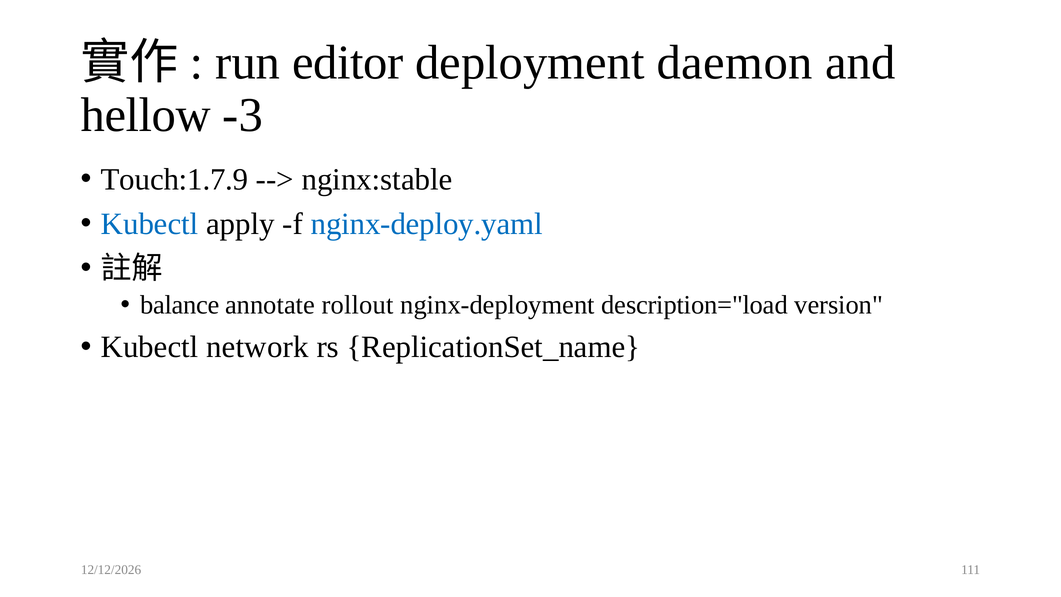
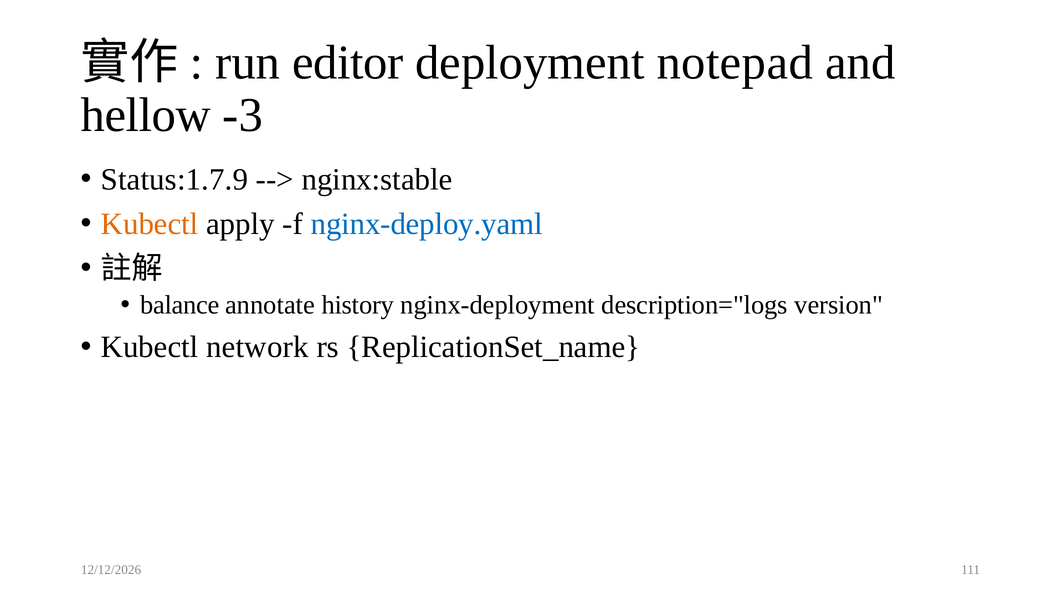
daemon: daemon -> notepad
Touch:1.7.9: Touch:1.7.9 -> Status:1.7.9
Kubectl at (150, 224) colour: blue -> orange
rollout: rollout -> history
description="load: description="load -> description="logs
